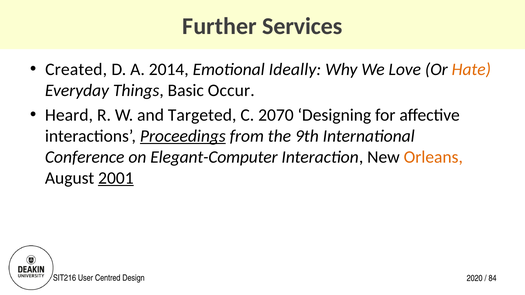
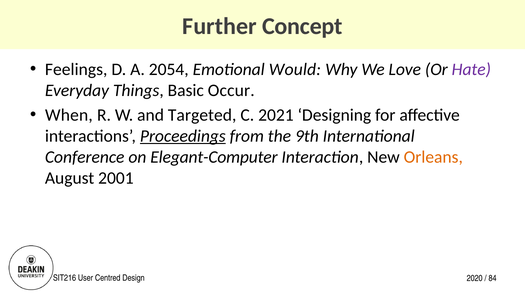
Services: Services -> Concept
Created: Created -> Feelings
2014: 2014 -> 2054
Ideally: Ideally -> Would
Hate colour: orange -> purple
Heard: Heard -> When
2070: 2070 -> 2021
2001 underline: present -> none
